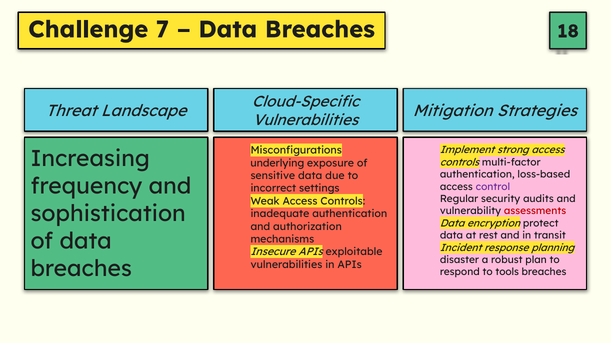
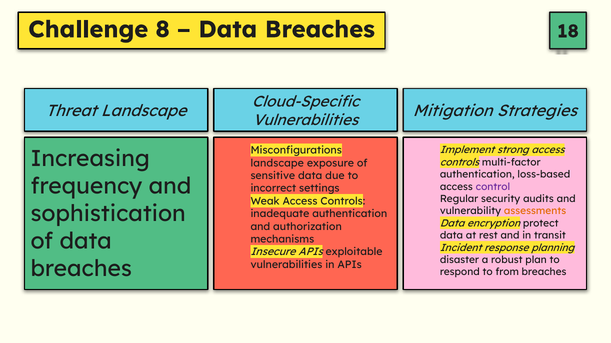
7: 7 -> 8
underlying at (277, 163): underlying -> landscape
assessments colour: red -> orange
tools: tools -> from
